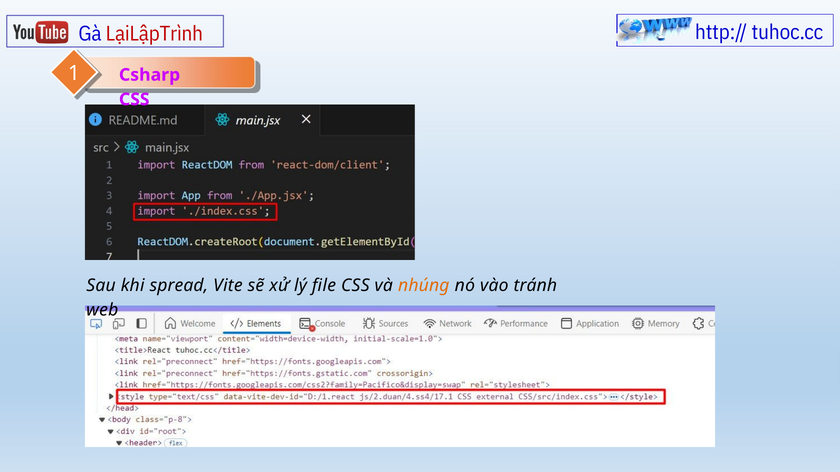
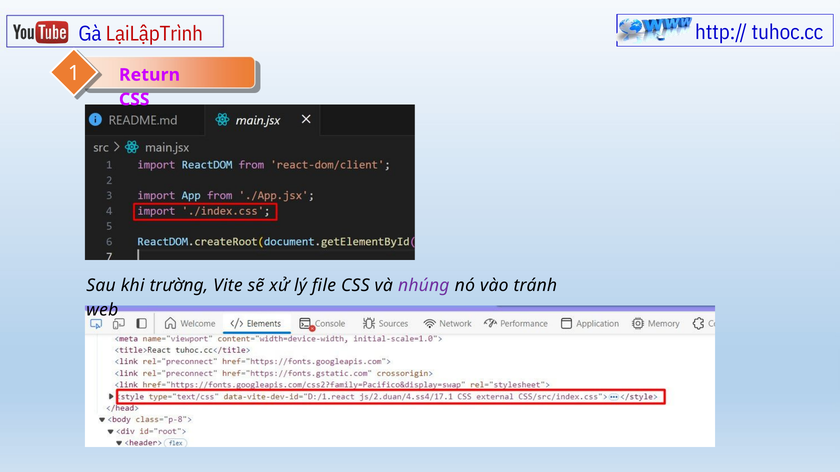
Csharp: Csharp -> Return
spread: spread -> trường
nhúng colour: orange -> purple
